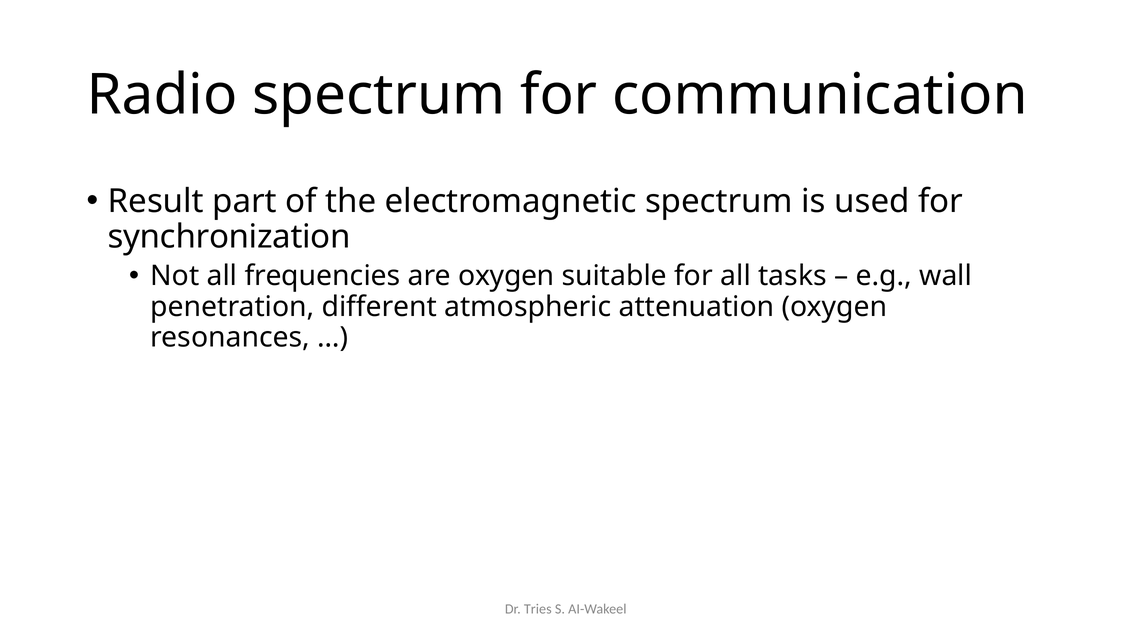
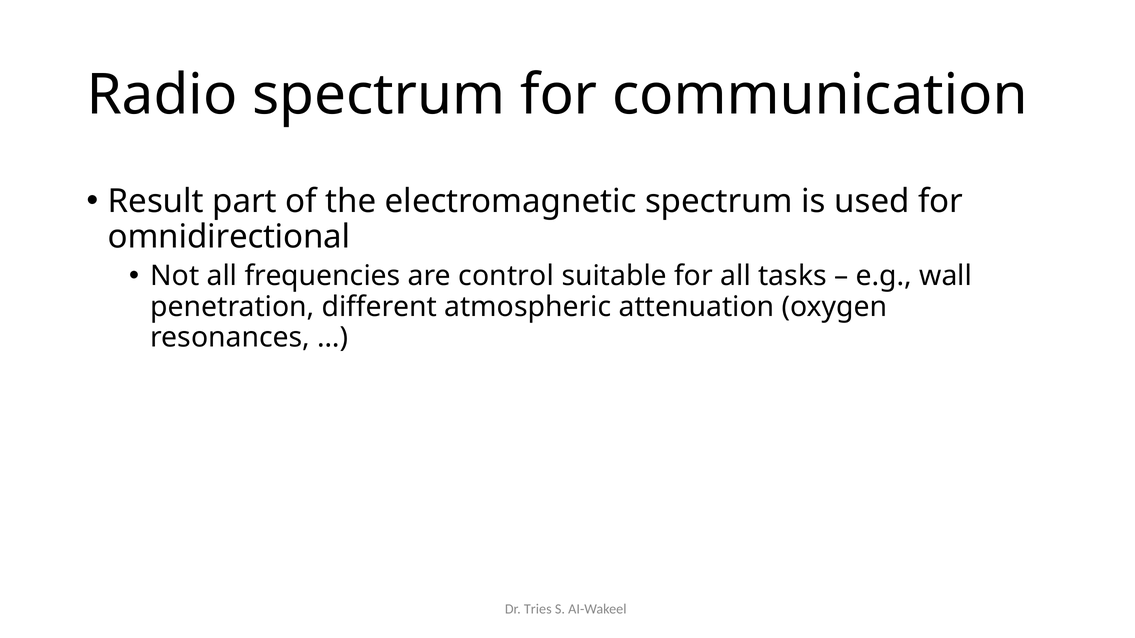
synchronization: synchronization -> omnidirectional
are oxygen: oxygen -> control
